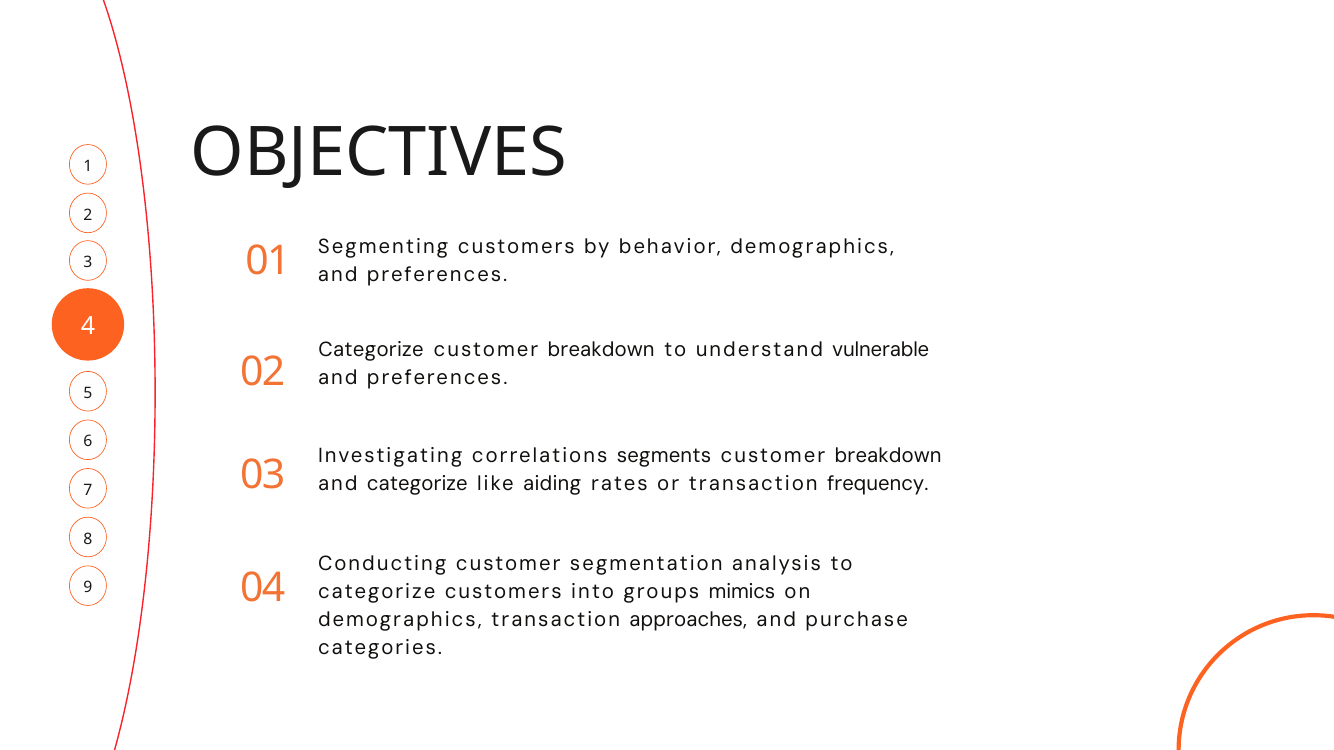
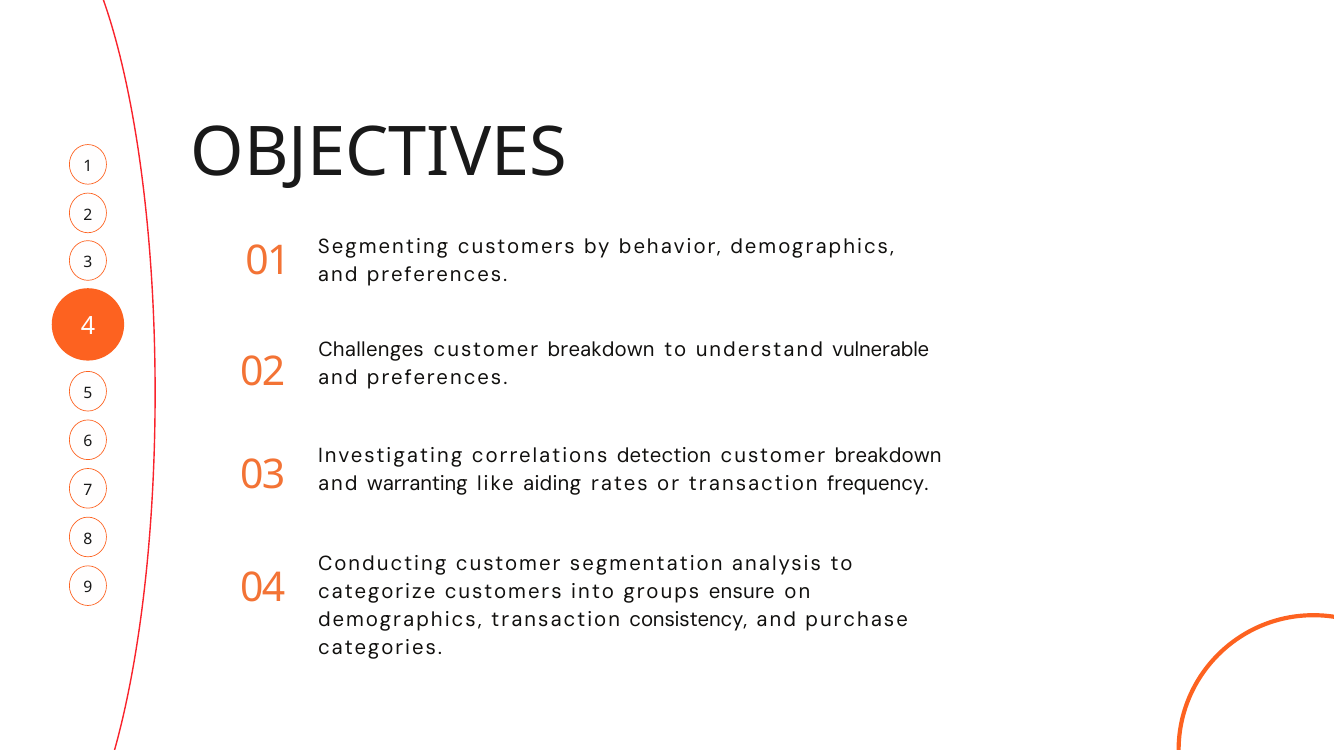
Categorize at (371, 350): Categorize -> Challenges
segments: segments -> detection
and categorize: categorize -> warranting
mimics: mimics -> ensure
approaches: approaches -> consistency
